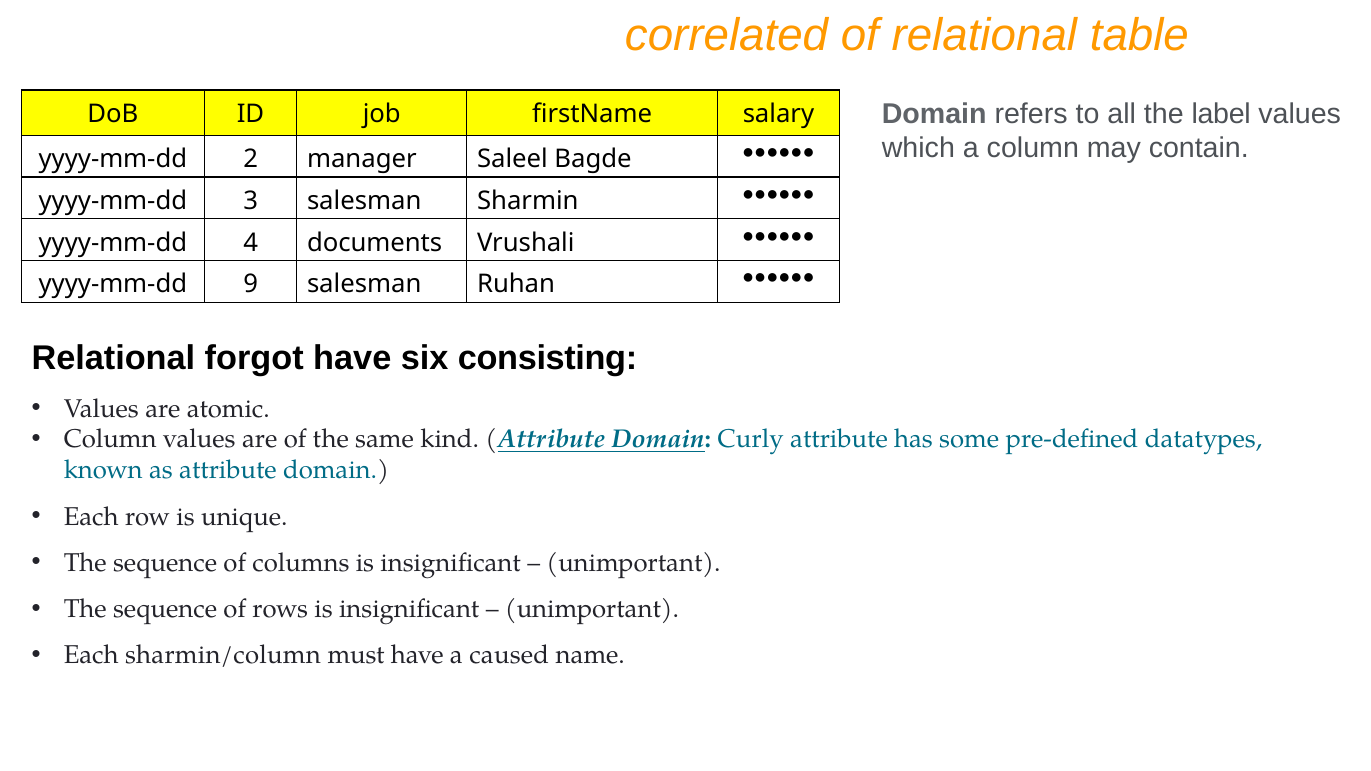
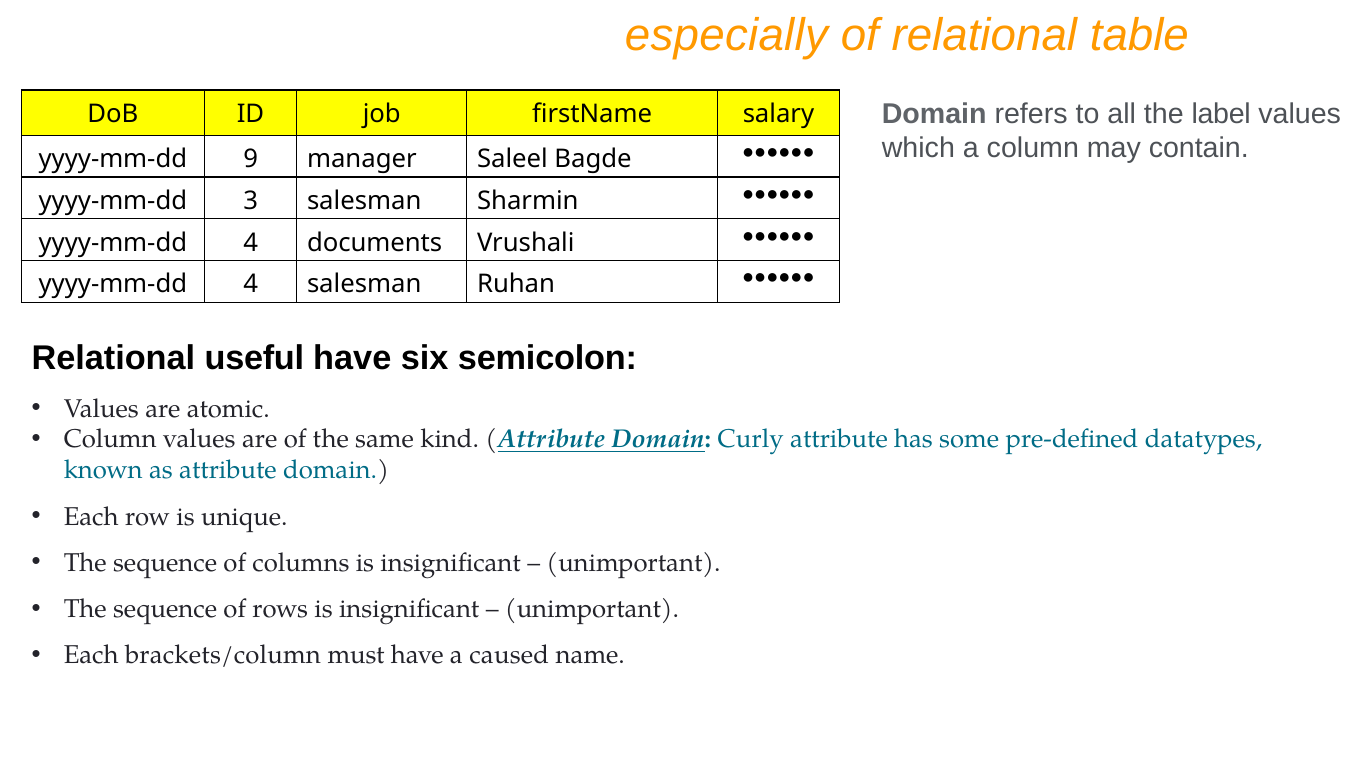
correlated: correlated -> especially
2: 2 -> 9
9 at (251, 285): 9 -> 4
forgot: forgot -> useful
consisting: consisting -> semicolon
sharmin/column: sharmin/column -> brackets/column
